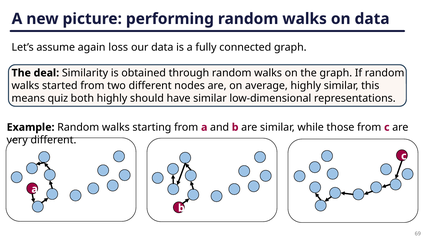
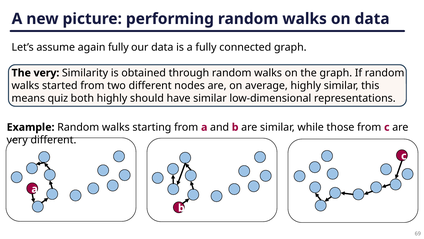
again loss: loss -> fully
The deal: deal -> very
